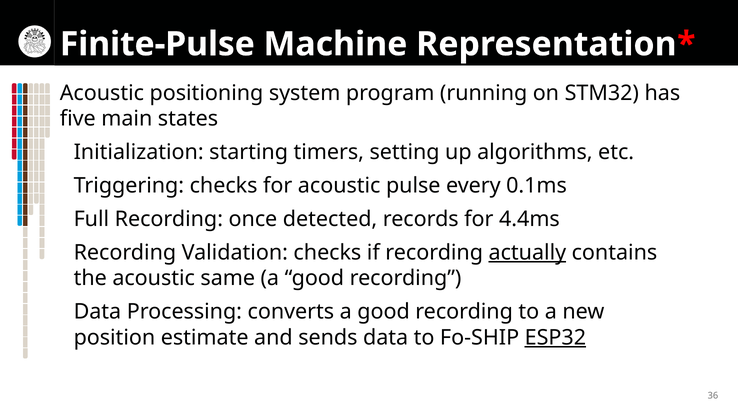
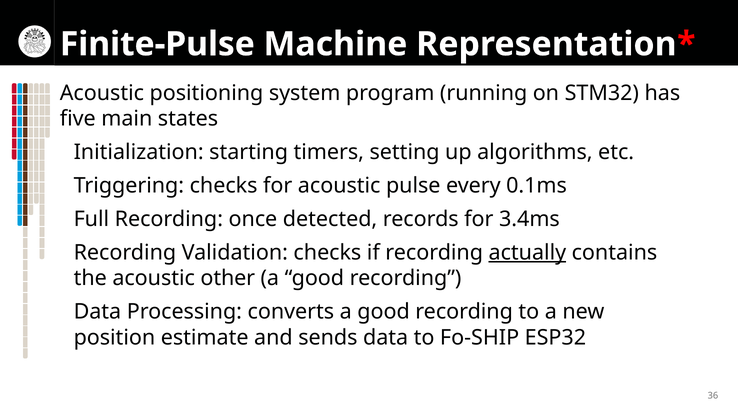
4.4ms: 4.4ms -> 3.4ms
same: same -> other
ESP32 underline: present -> none
